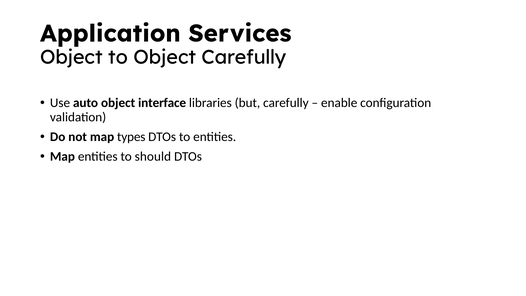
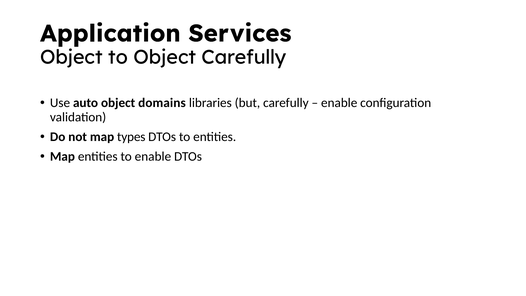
interface: interface -> domains
to should: should -> enable
